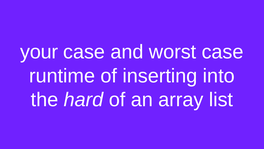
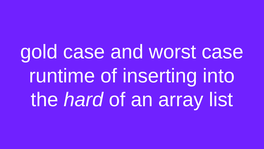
your: your -> gold
